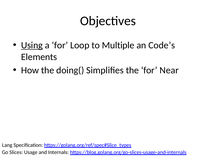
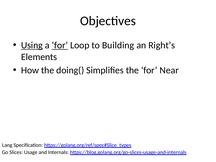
for at (60, 45) underline: none -> present
Multiple: Multiple -> Building
Code’s: Code’s -> Right’s
